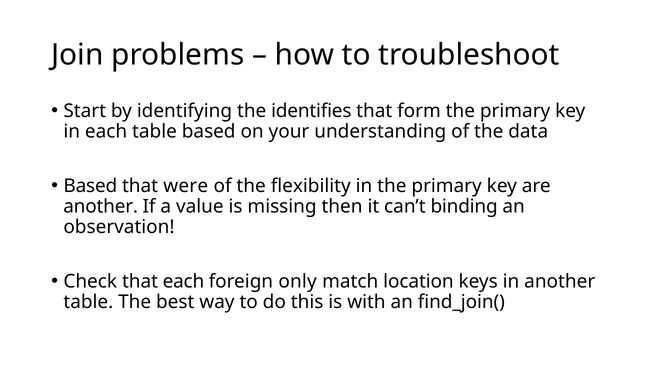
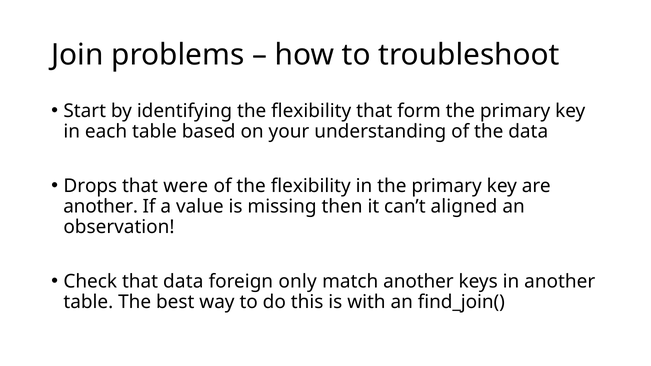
identifying the identifies: identifies -> flexibility
Based at (90, 186): Based -> Drops
binding: binding -> aligned
that each: each -> data
match location: location -> another
